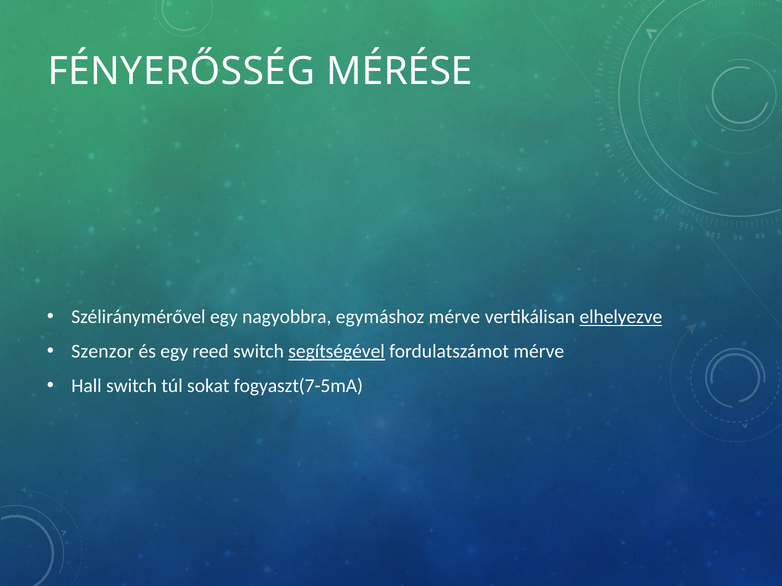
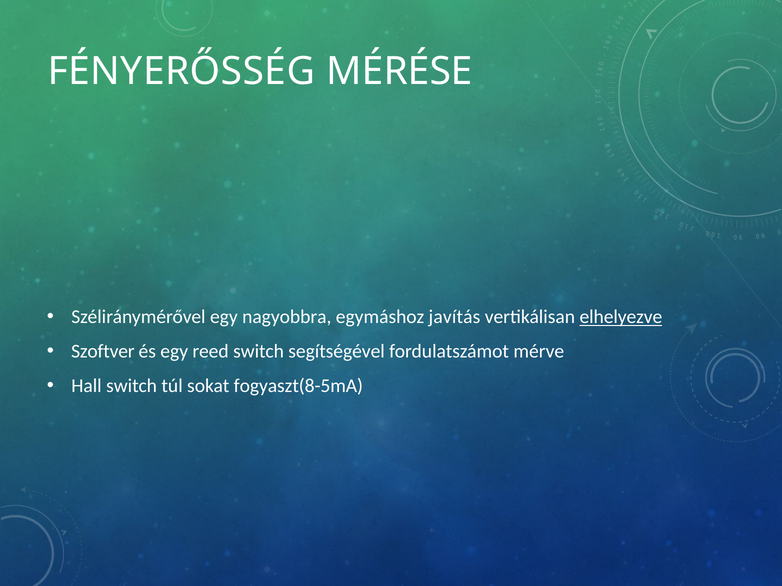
egymáshoz mérve: mérve -> javítás
Szenzor: Szenzor -> Szoftver
segítségével underline: present -> none
fogyaszt(7-5mA: fogyaszt(7-5mA -> fogyaszt(8-5mA
